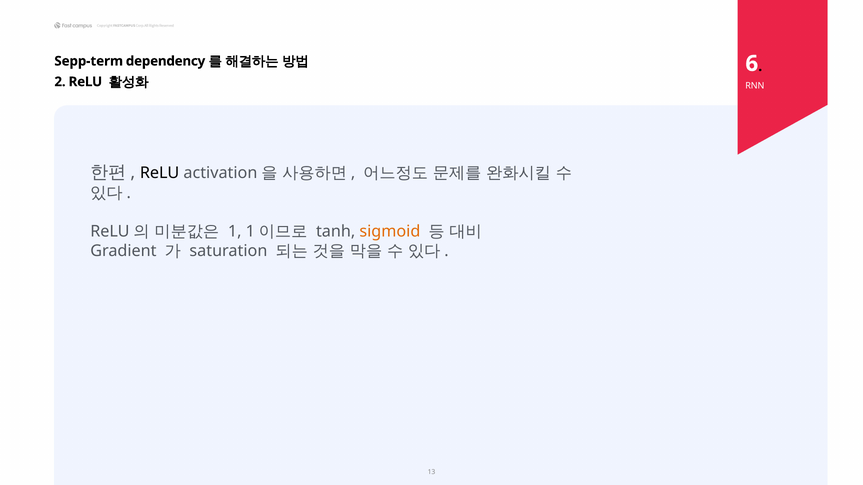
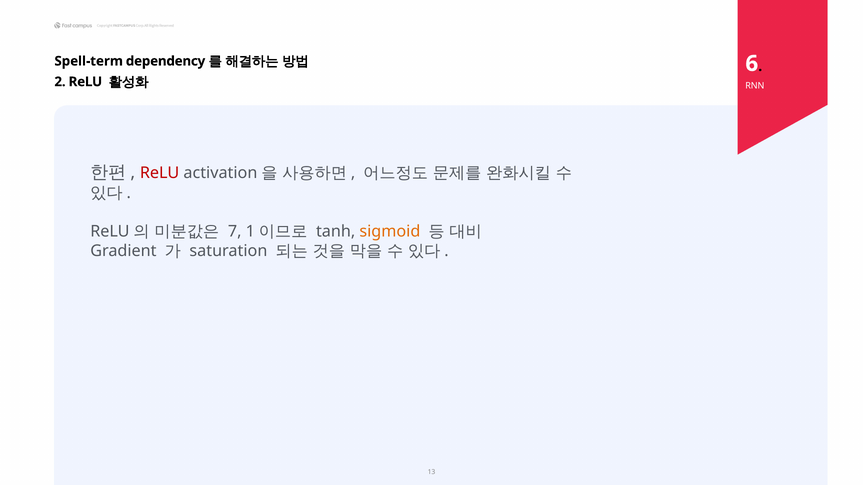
Sepp-term: Sepp-term -> Spell-term
ReLU at (160, 173) colour: black -> red
1 at (235, 232): 1 -> 7
